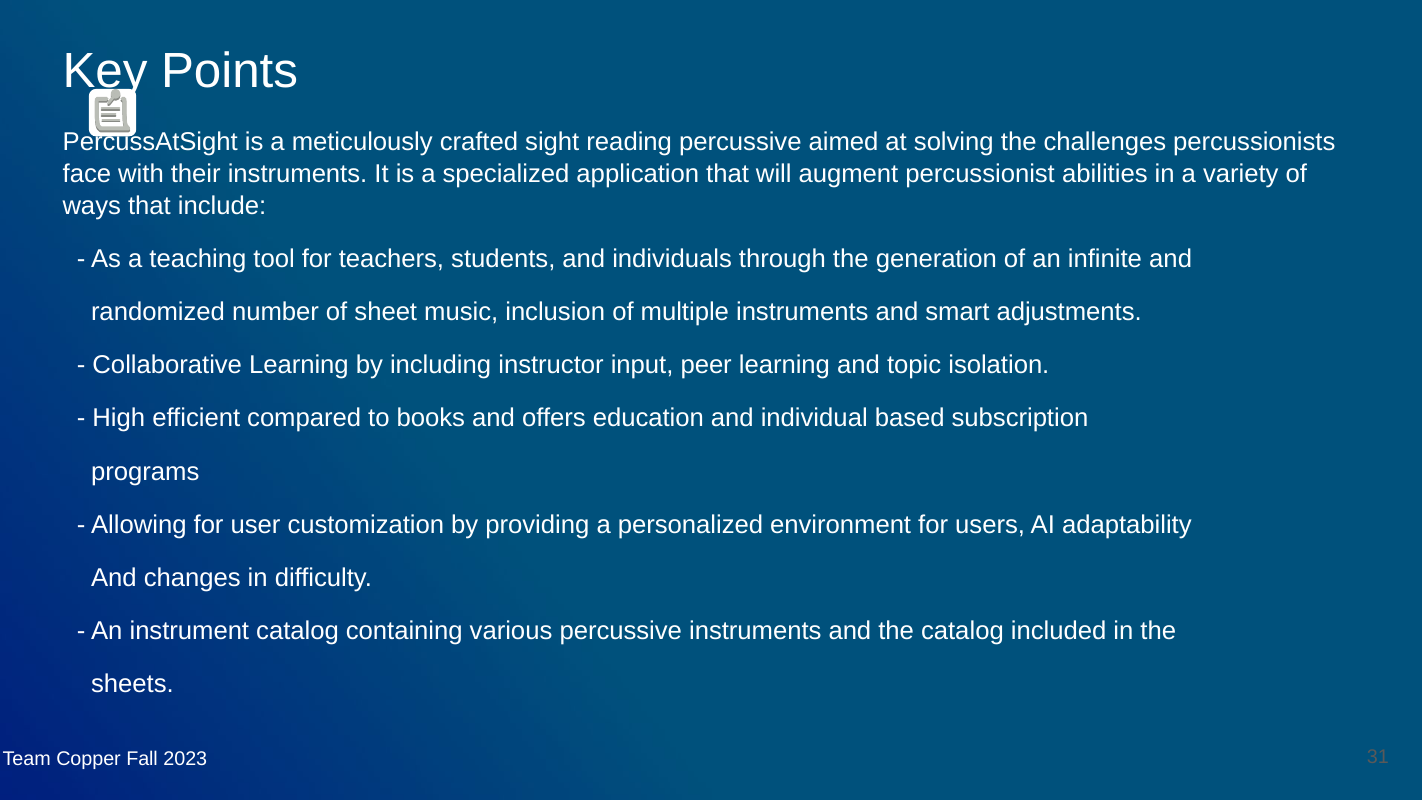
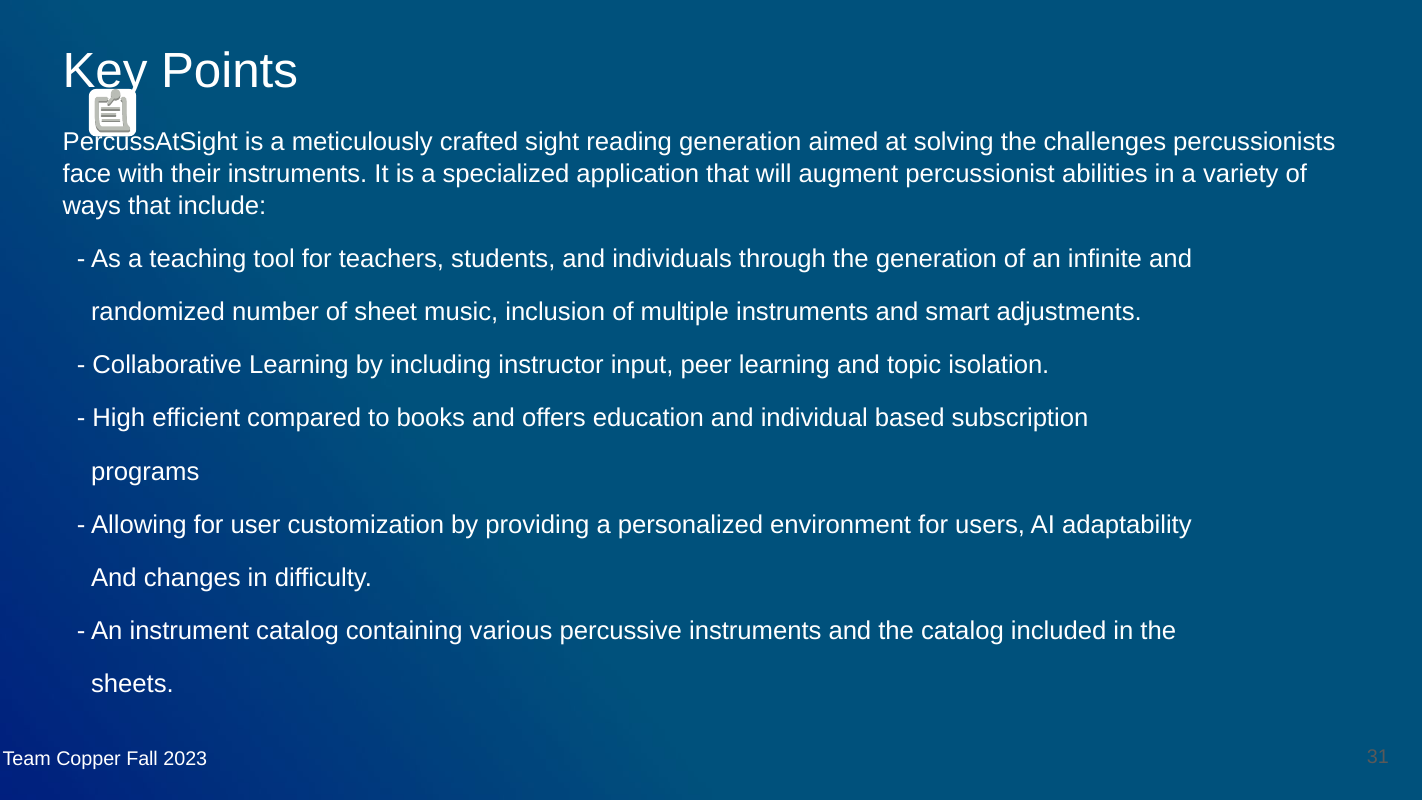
reading percussive: percussive -> generation
